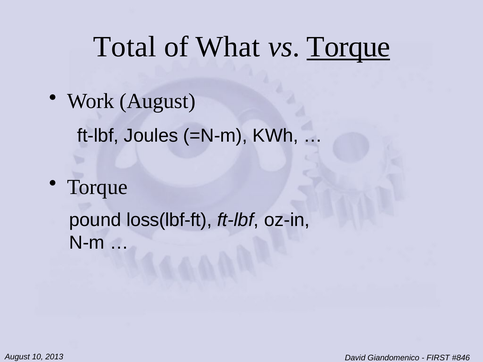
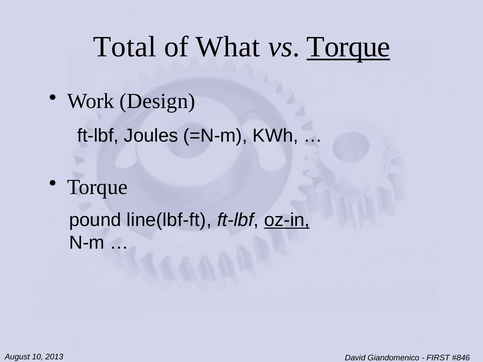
Work August: August -> Design
loss(lbf-ft: loss(lbf-ft -> line(lbf-ft
oz-in underline: none -> present
